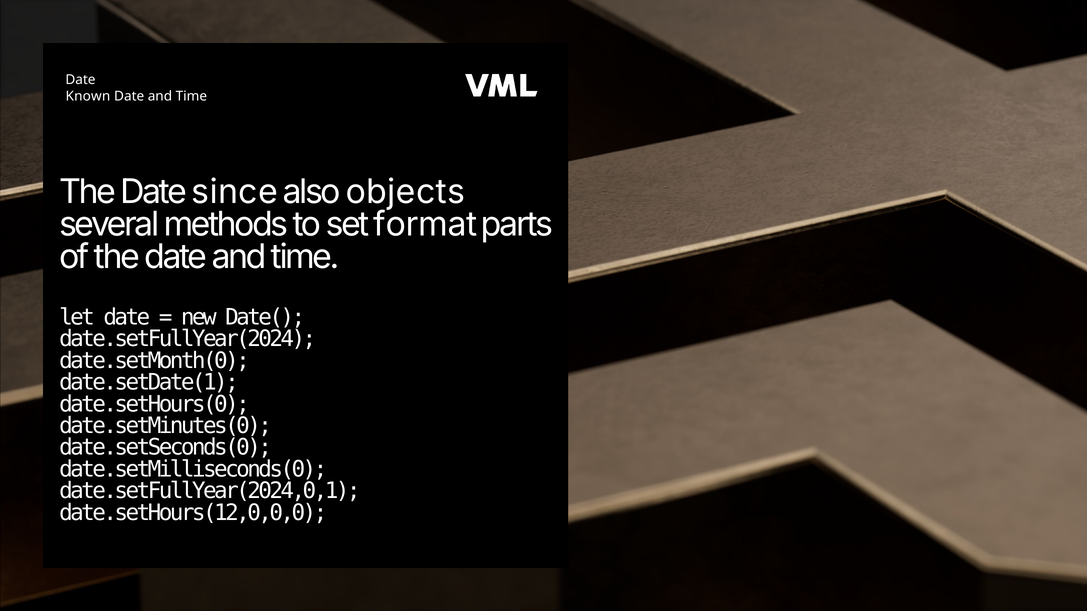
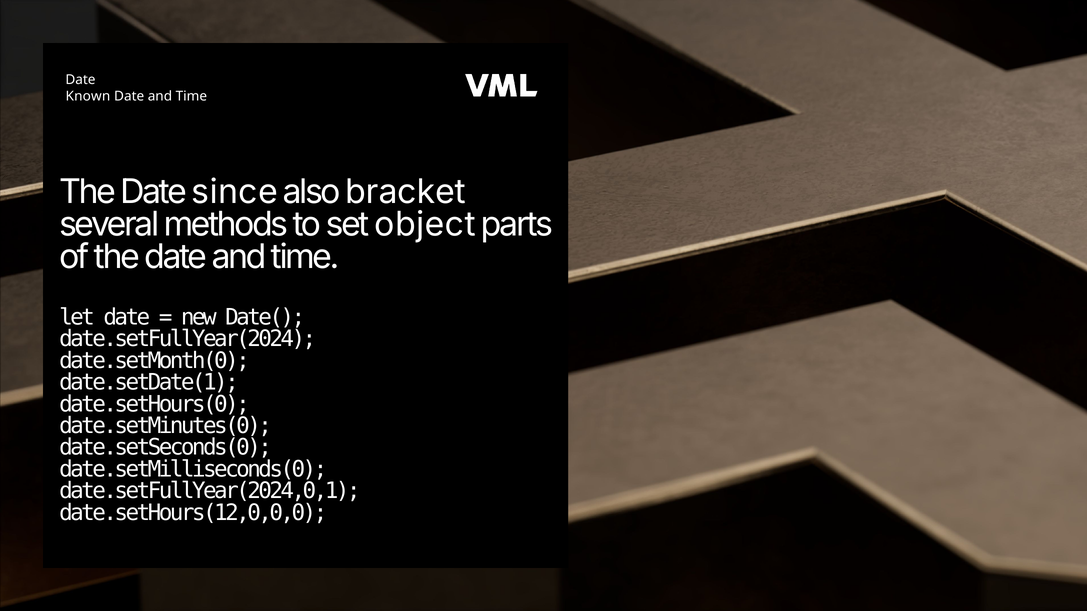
objects: objects -> bracket
format: format -> object
